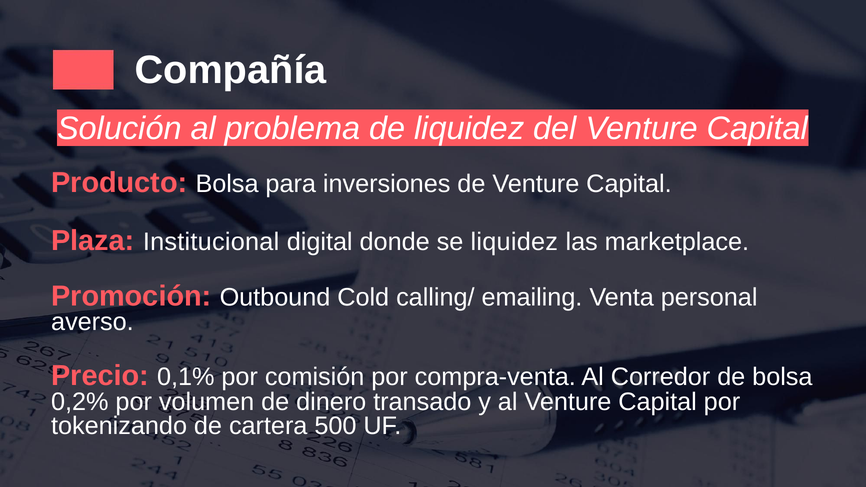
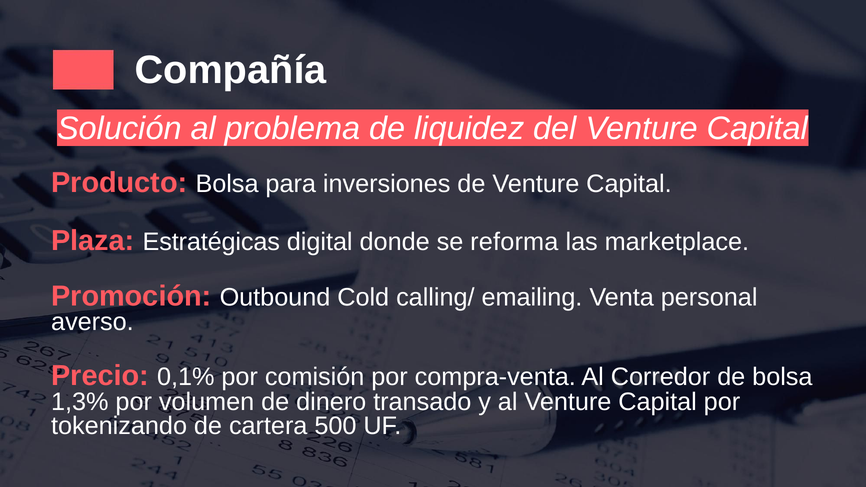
Institucional: Institucional -> Estratégicas
se liquidez: liquidez -> reforma
0,2%: 0,2% -> 1,3%
